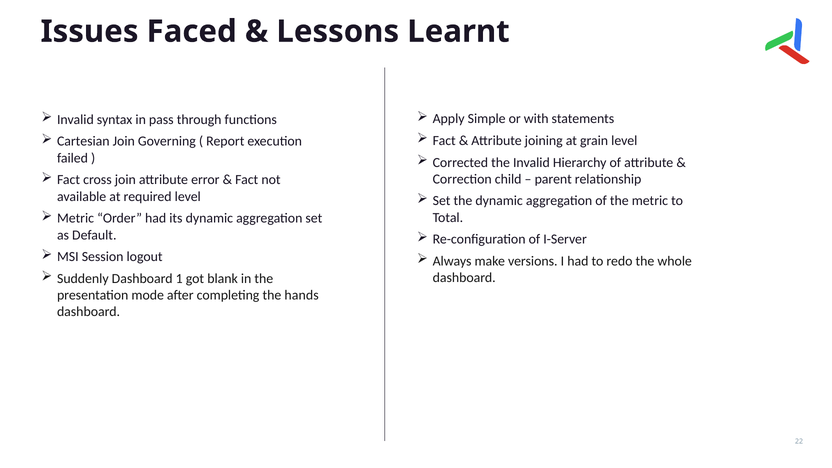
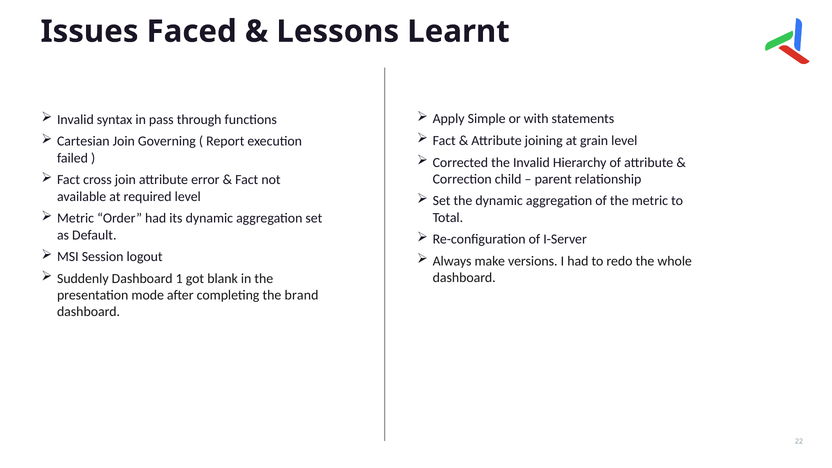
hands: hands -> brand
